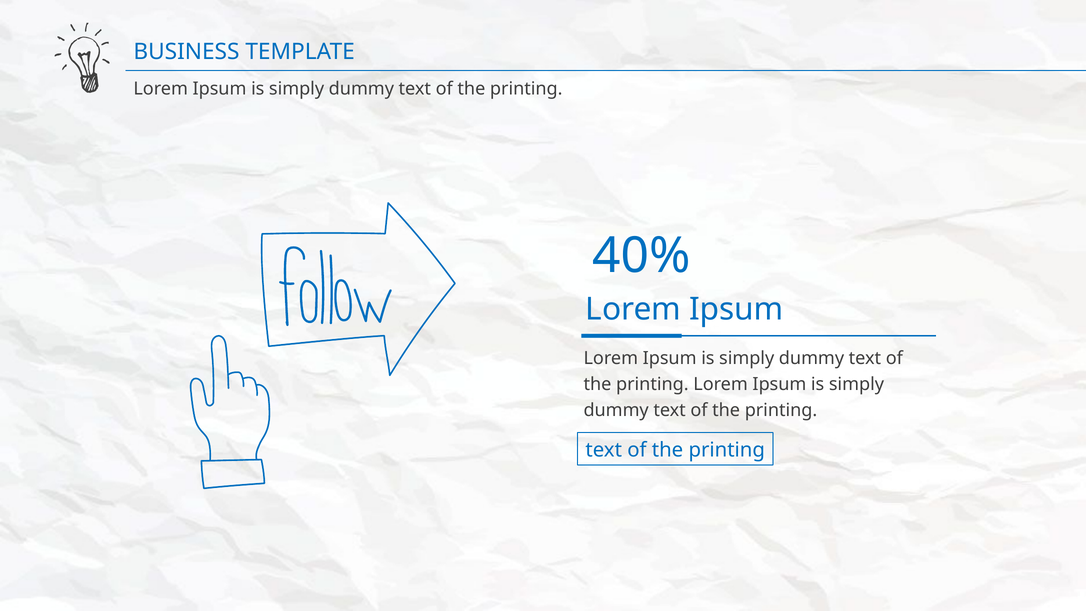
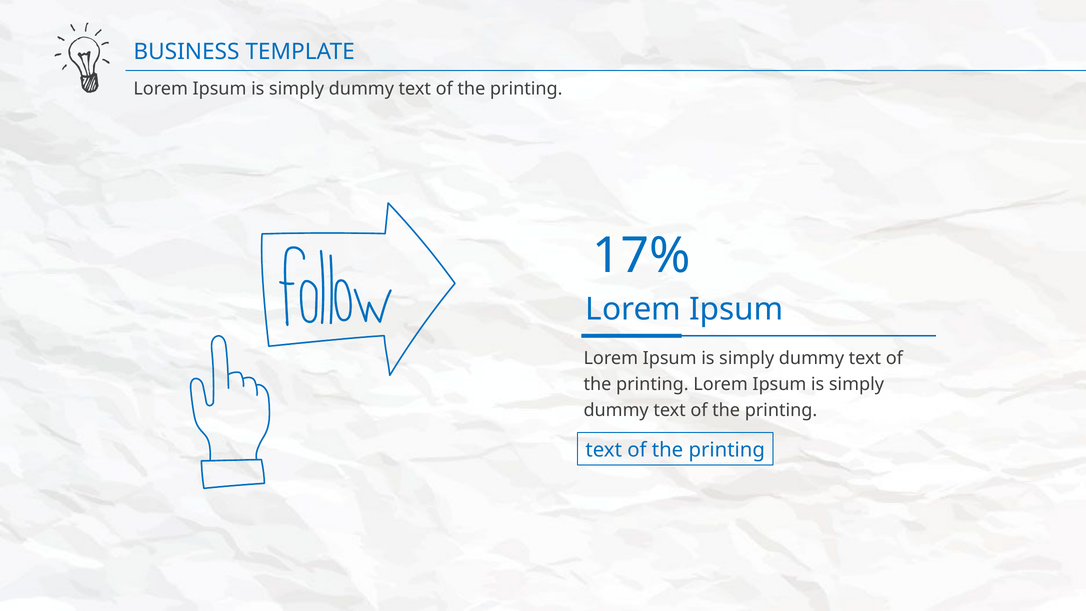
40%: 40% -> 17%
